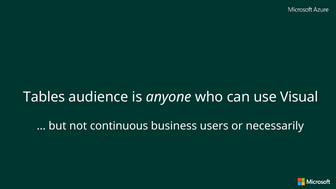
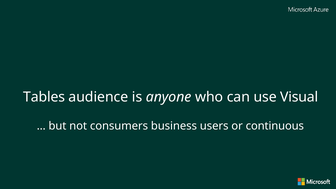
continuous: continuous -> consumers
necessarily: necessarily -> continuous
